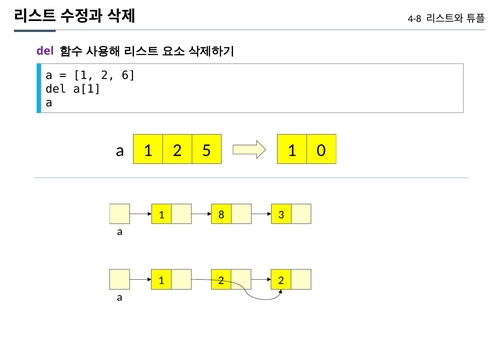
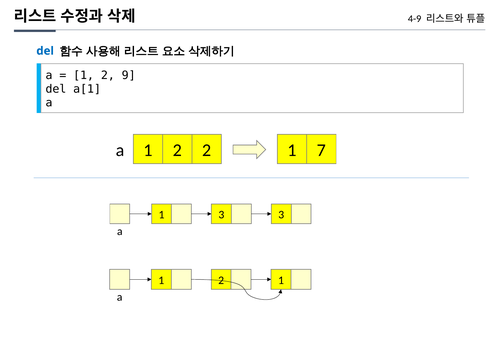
4-8: 4-8 -> 4-9
del at (45, 51) colour: purple -> blue
6: 6 -> 9
0: 0 -> 7
2 5: 5 -> 2
1 8: 8 -> 3
2 2: 2 -> 1
